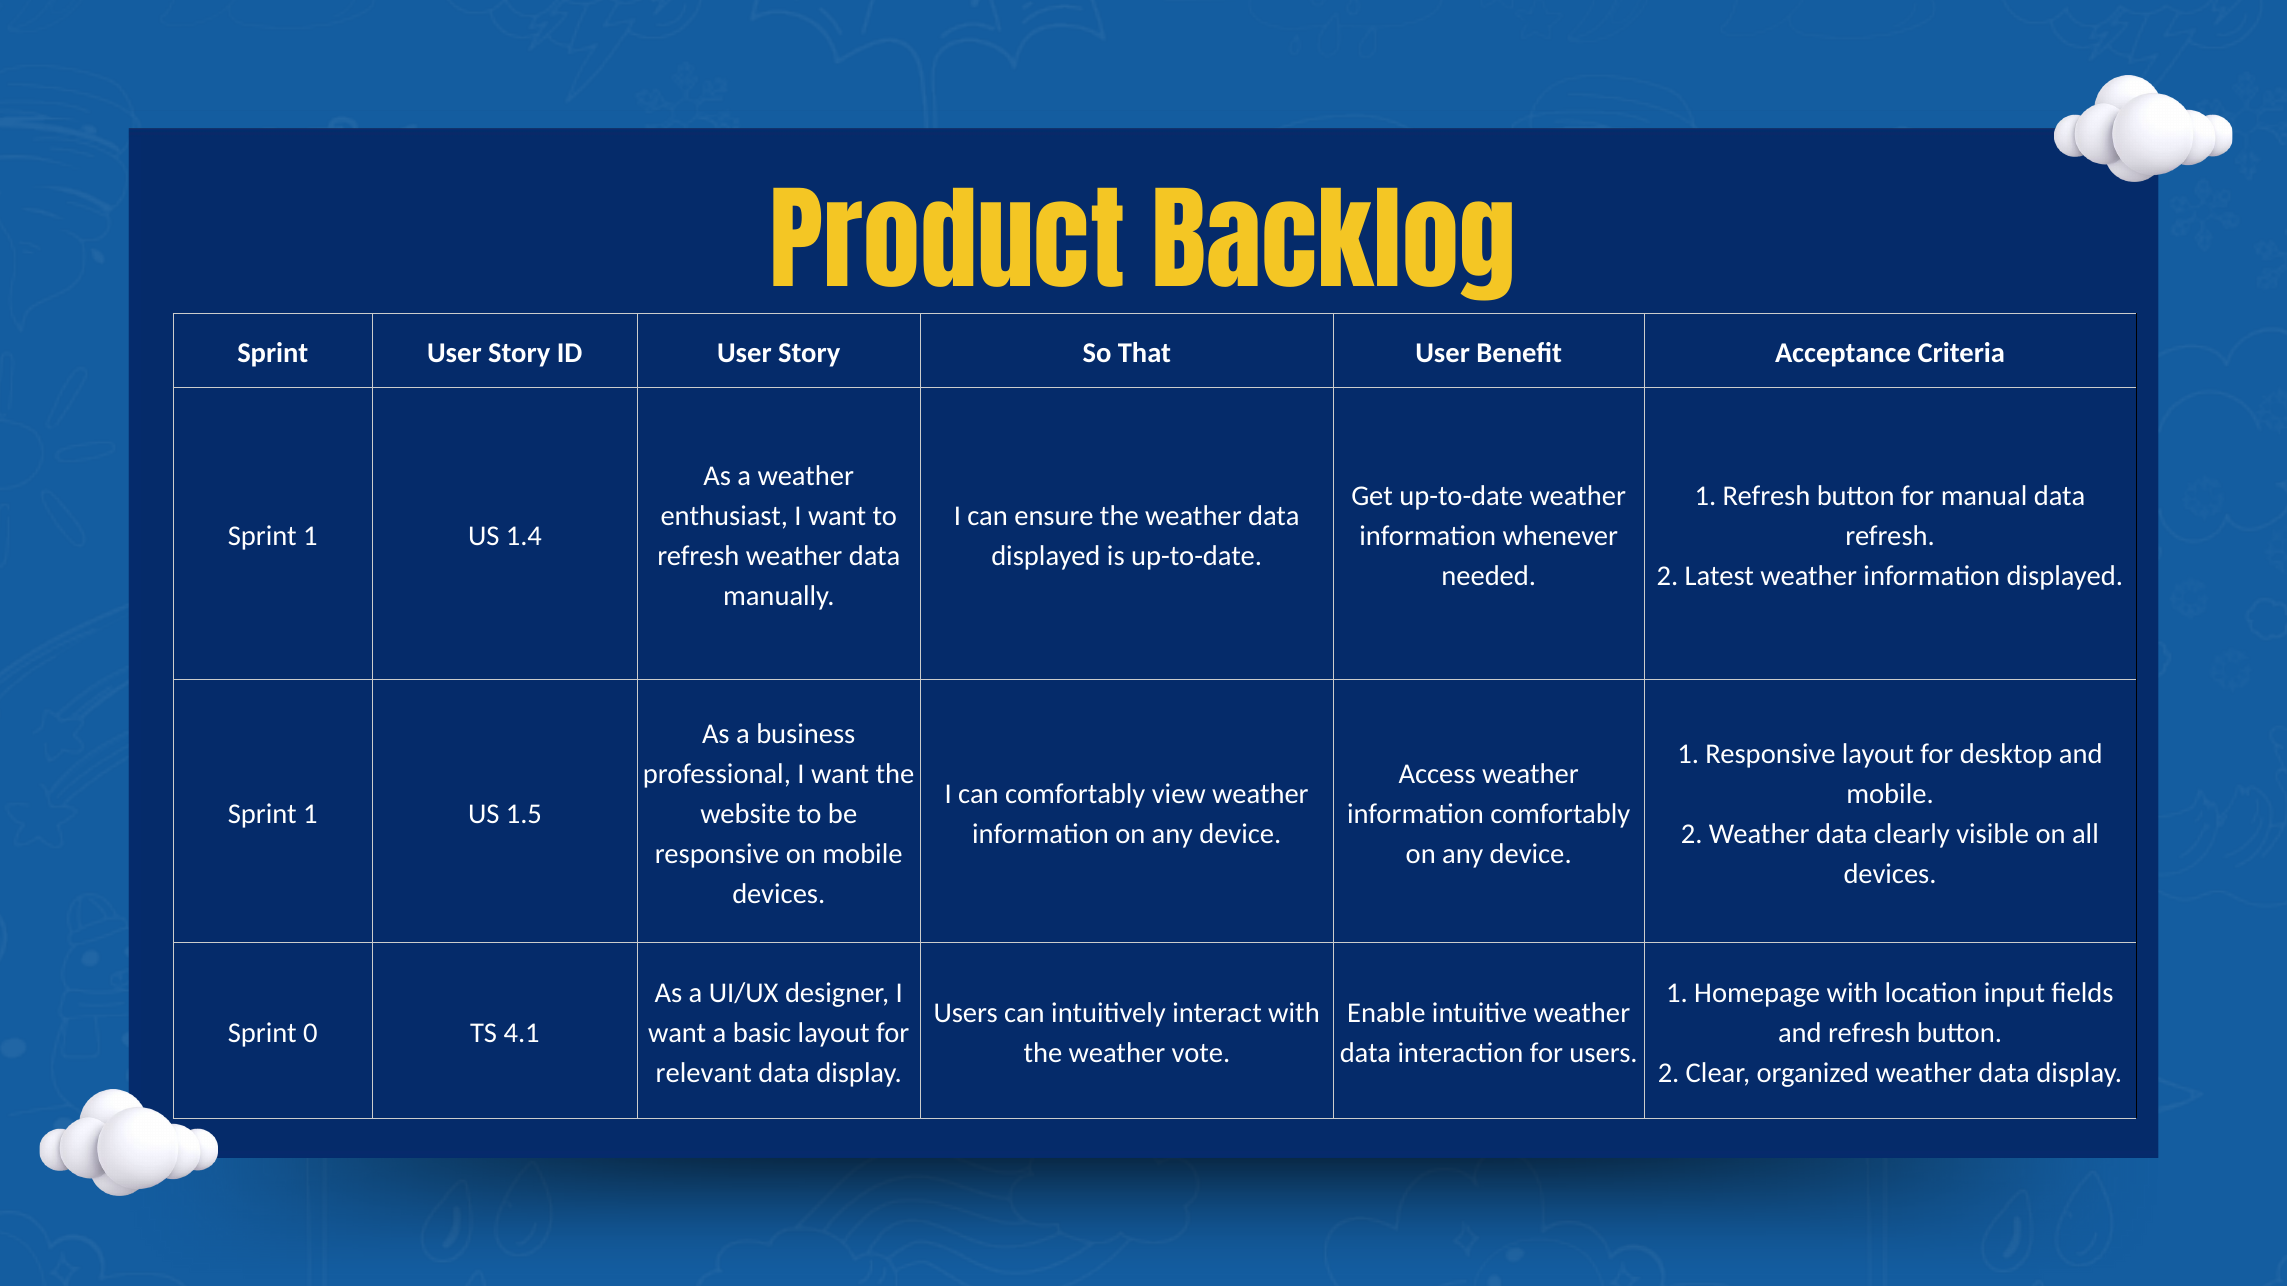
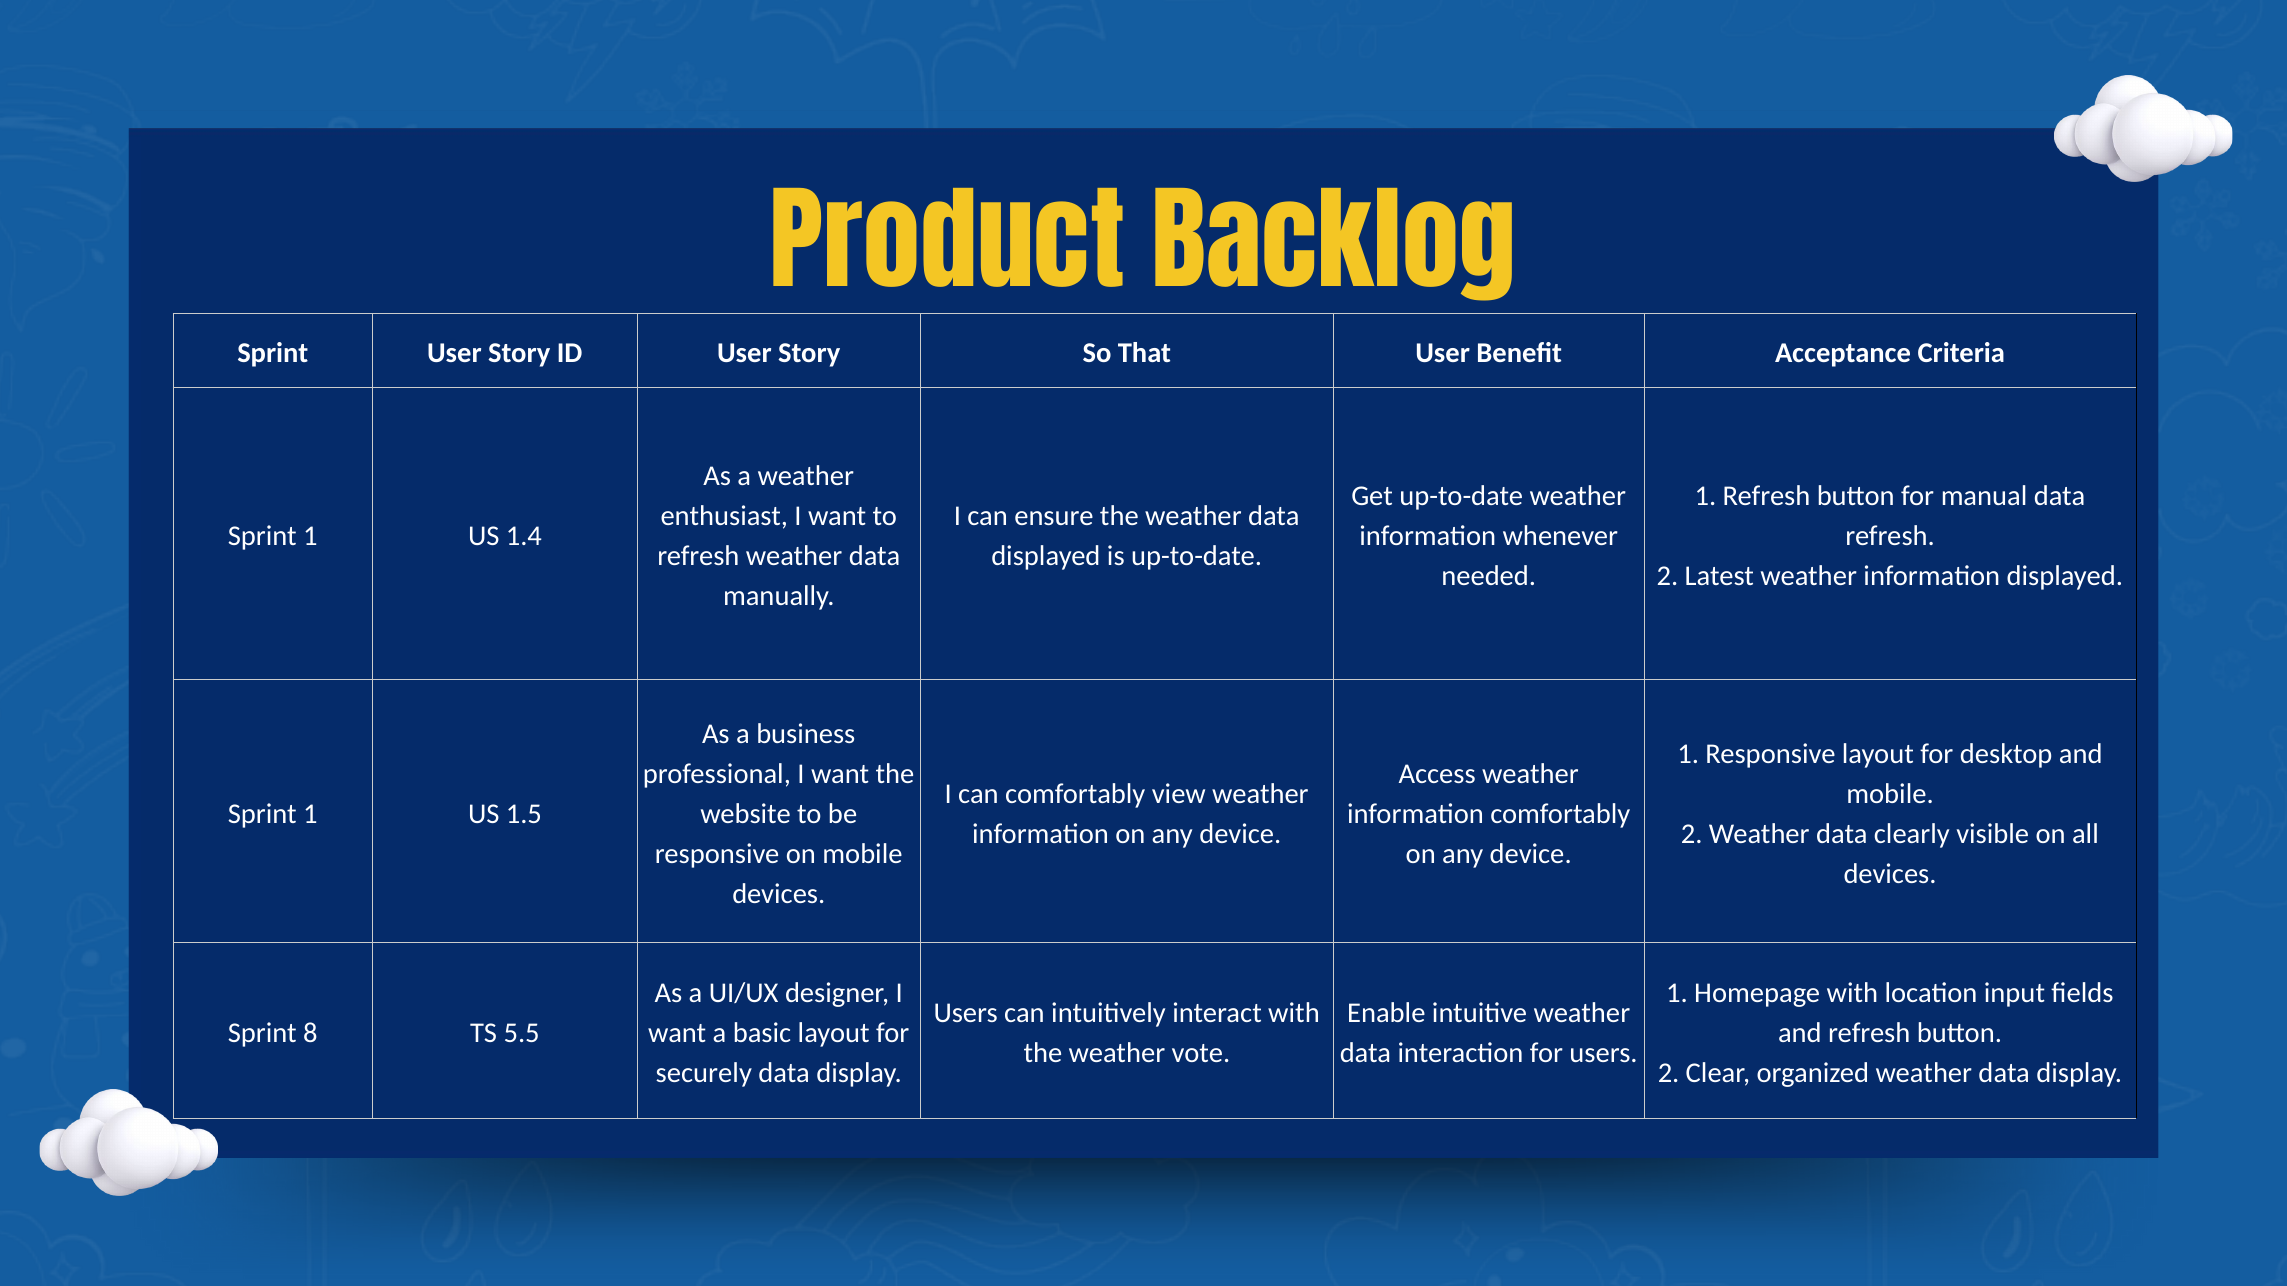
0: 0 -> 8
4.1: 4.1 -> 5.5
relevant: relevant -> securely
